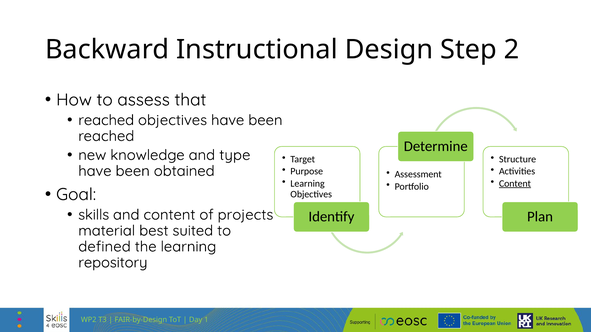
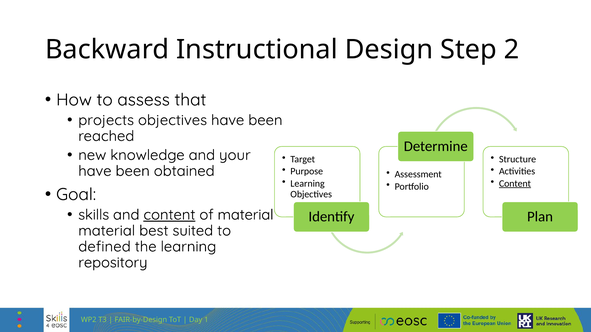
reached at (106, 120): reached -> projects
type: type -> your
content at (169, 215) underline: none -> present
of projects: projects -> material
